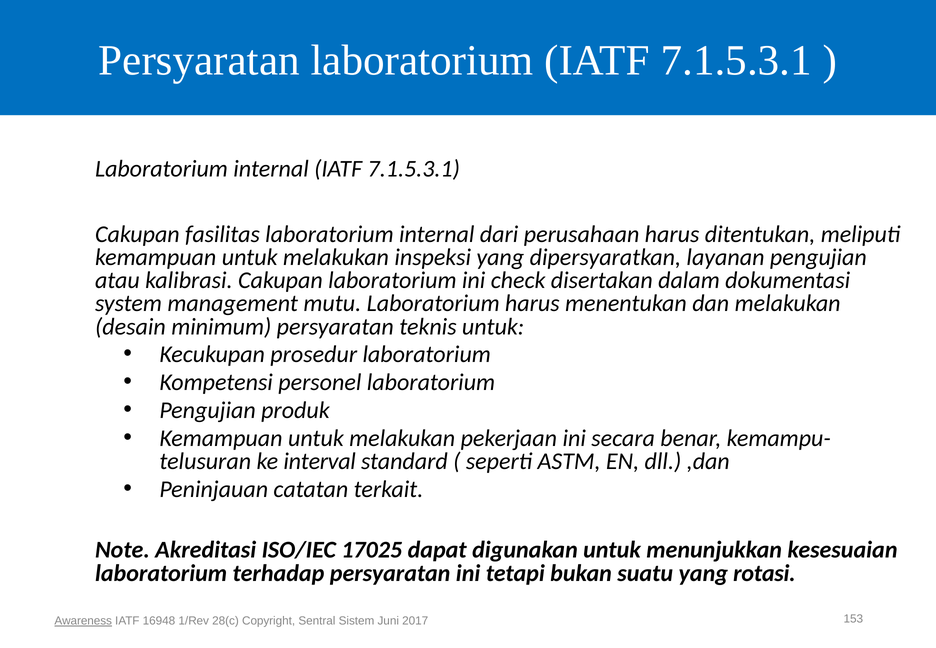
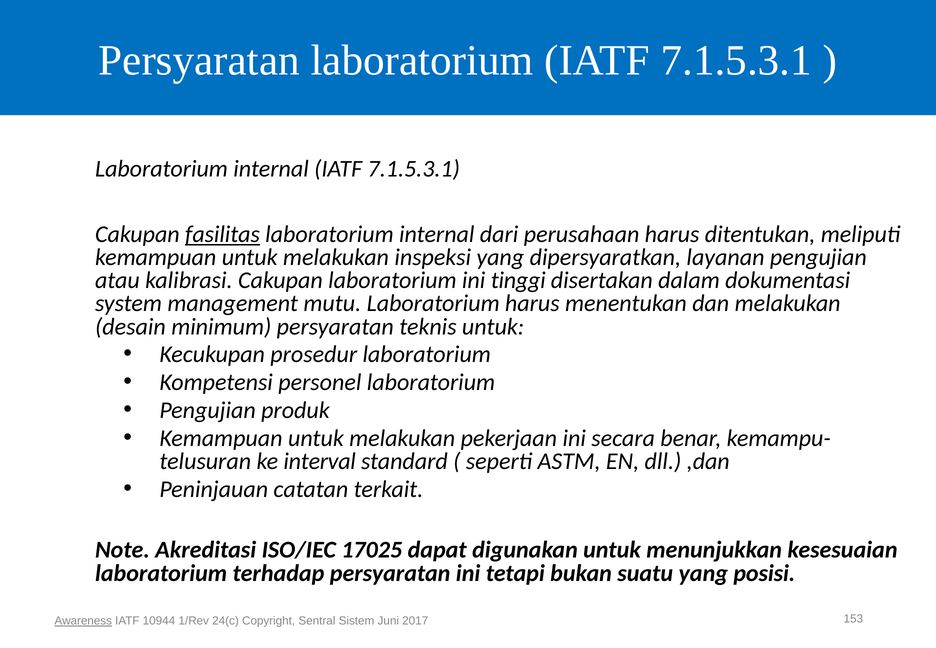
fasilitas underline: none -> present
check: check -> tinggi
rotasi: rotasi -> posisi
16948: 16948 -> 10944
28(c: 28(c -> 24(c
